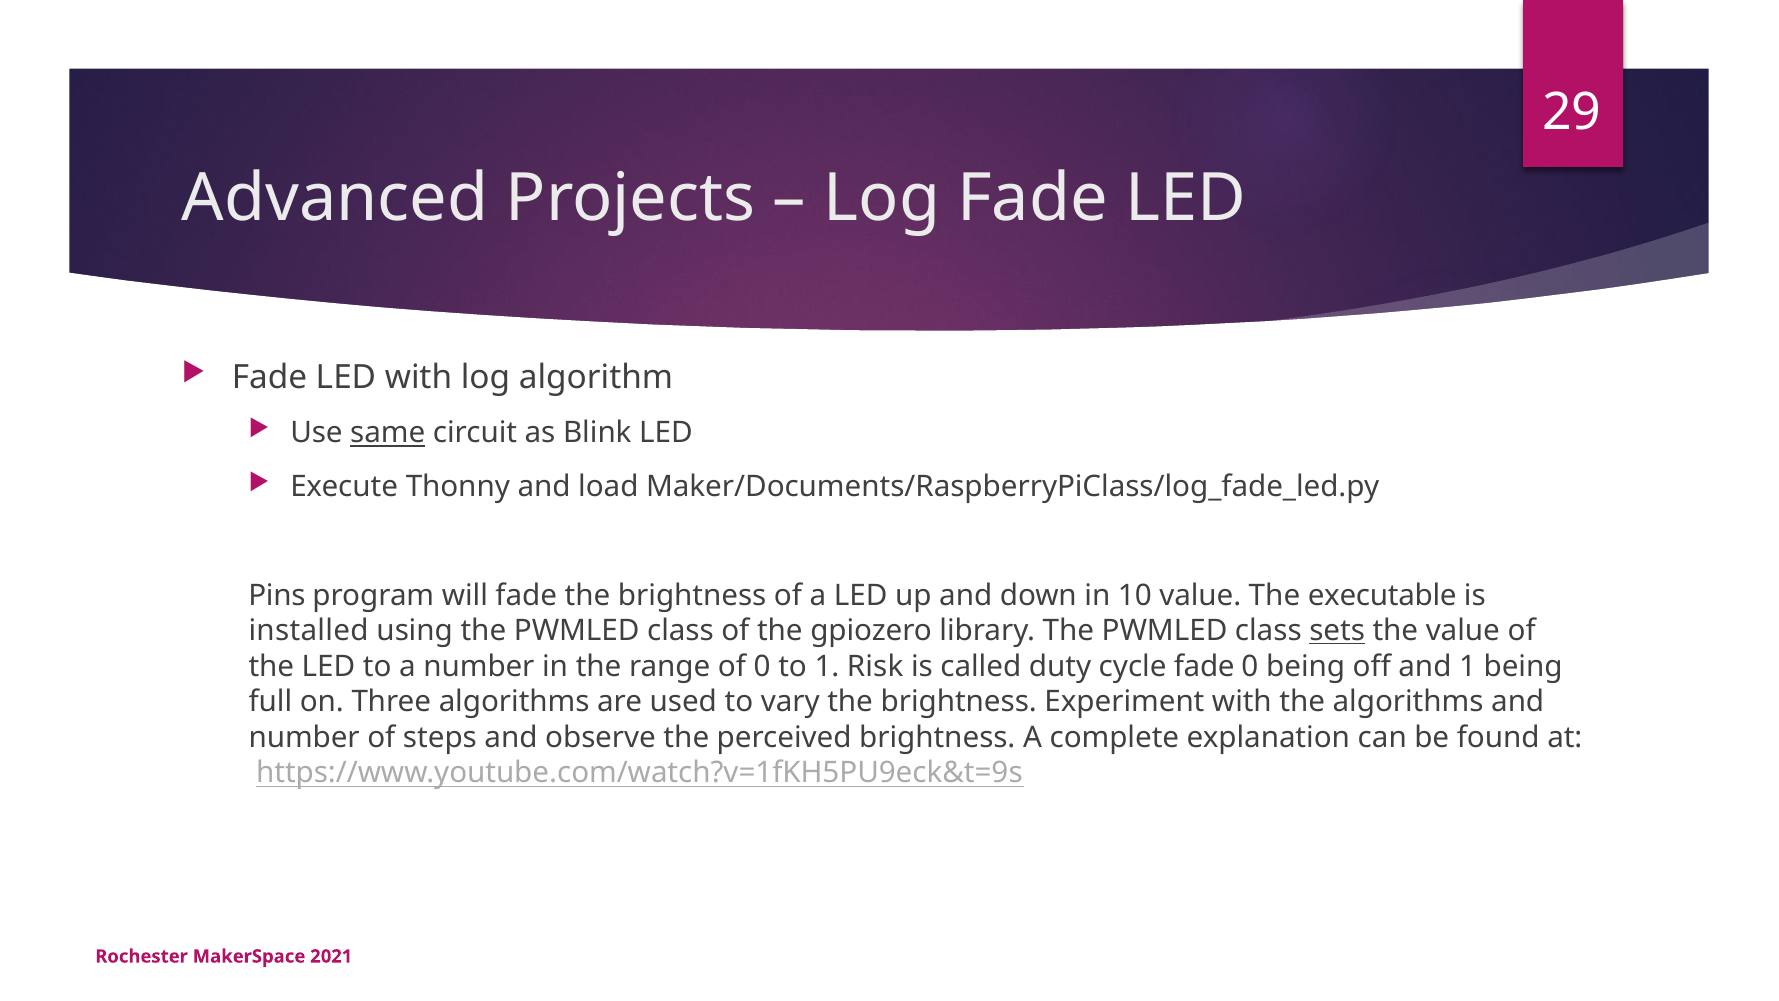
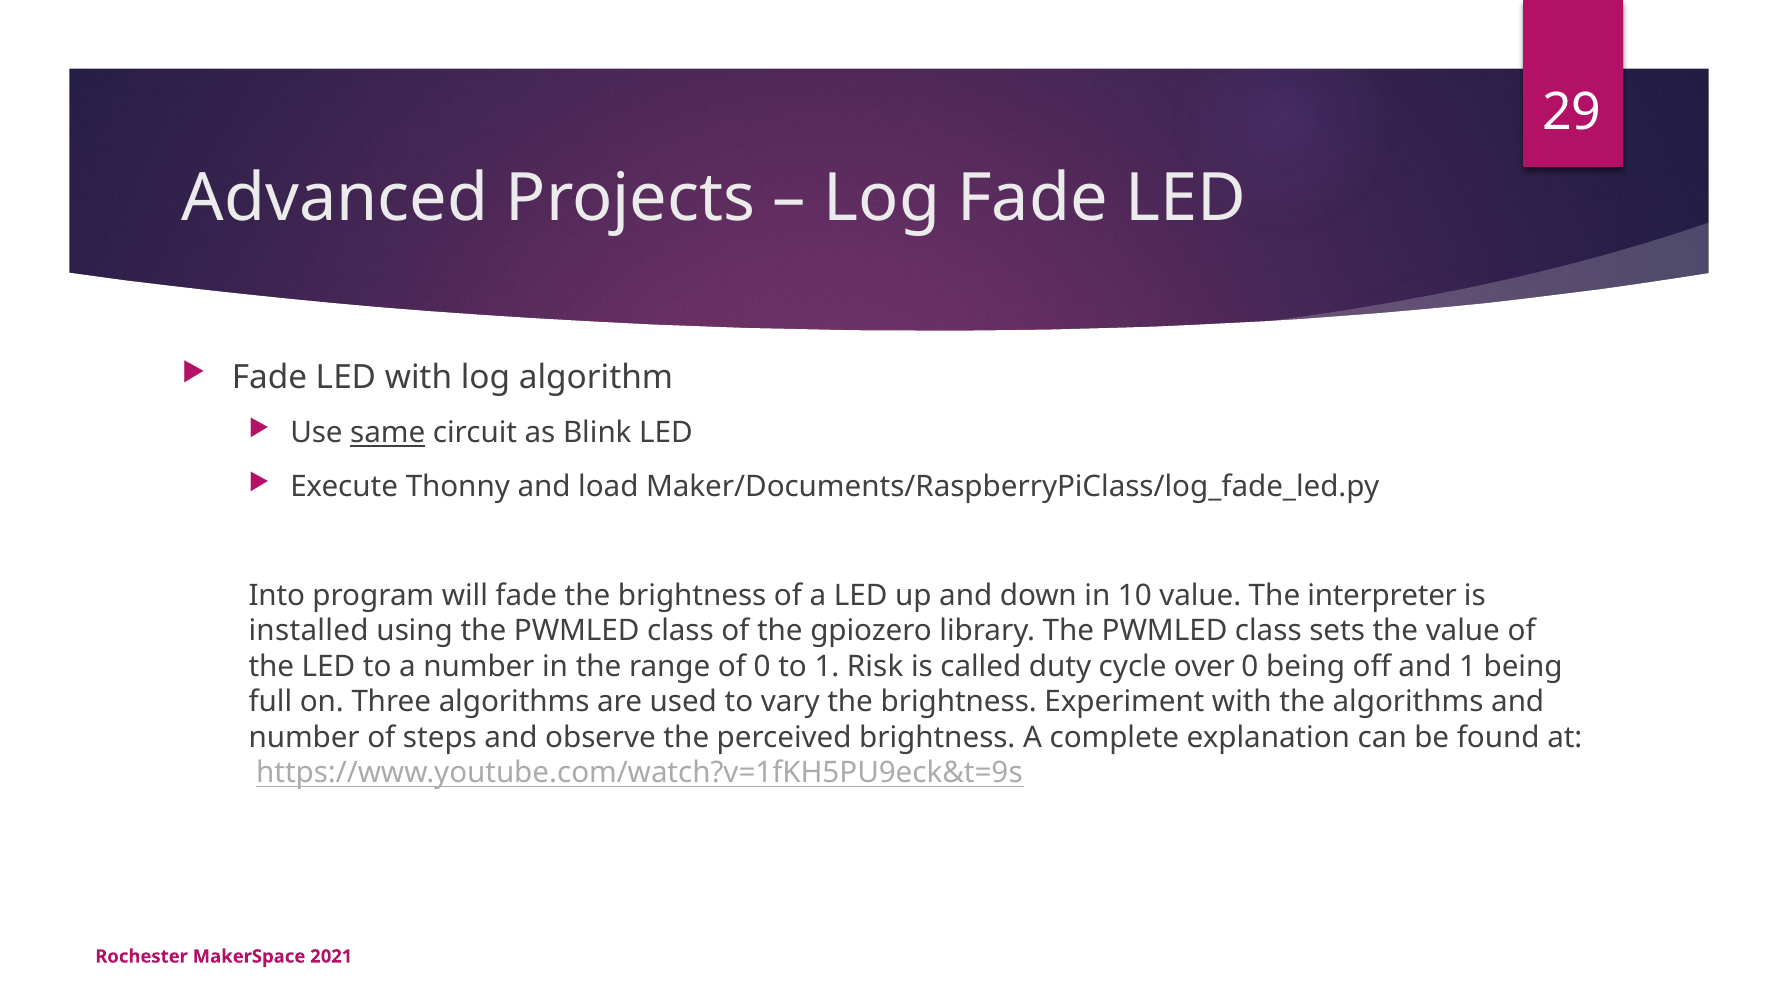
Pins: Pins -> Into
executable: executable -> interpreter
sets underline: present -> none
cycle fade: fade -> over
